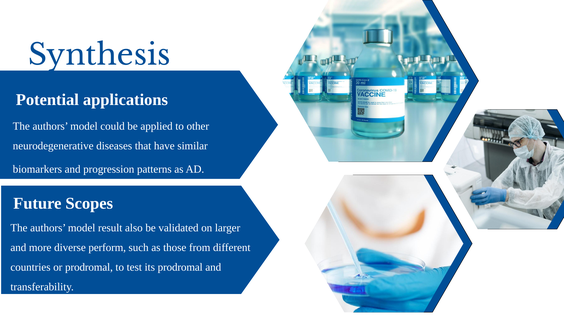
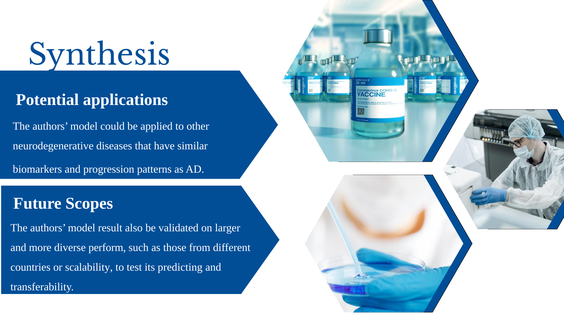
or prodromal: prodromal -> scalability
its prodromal: prodromal -> predicting
